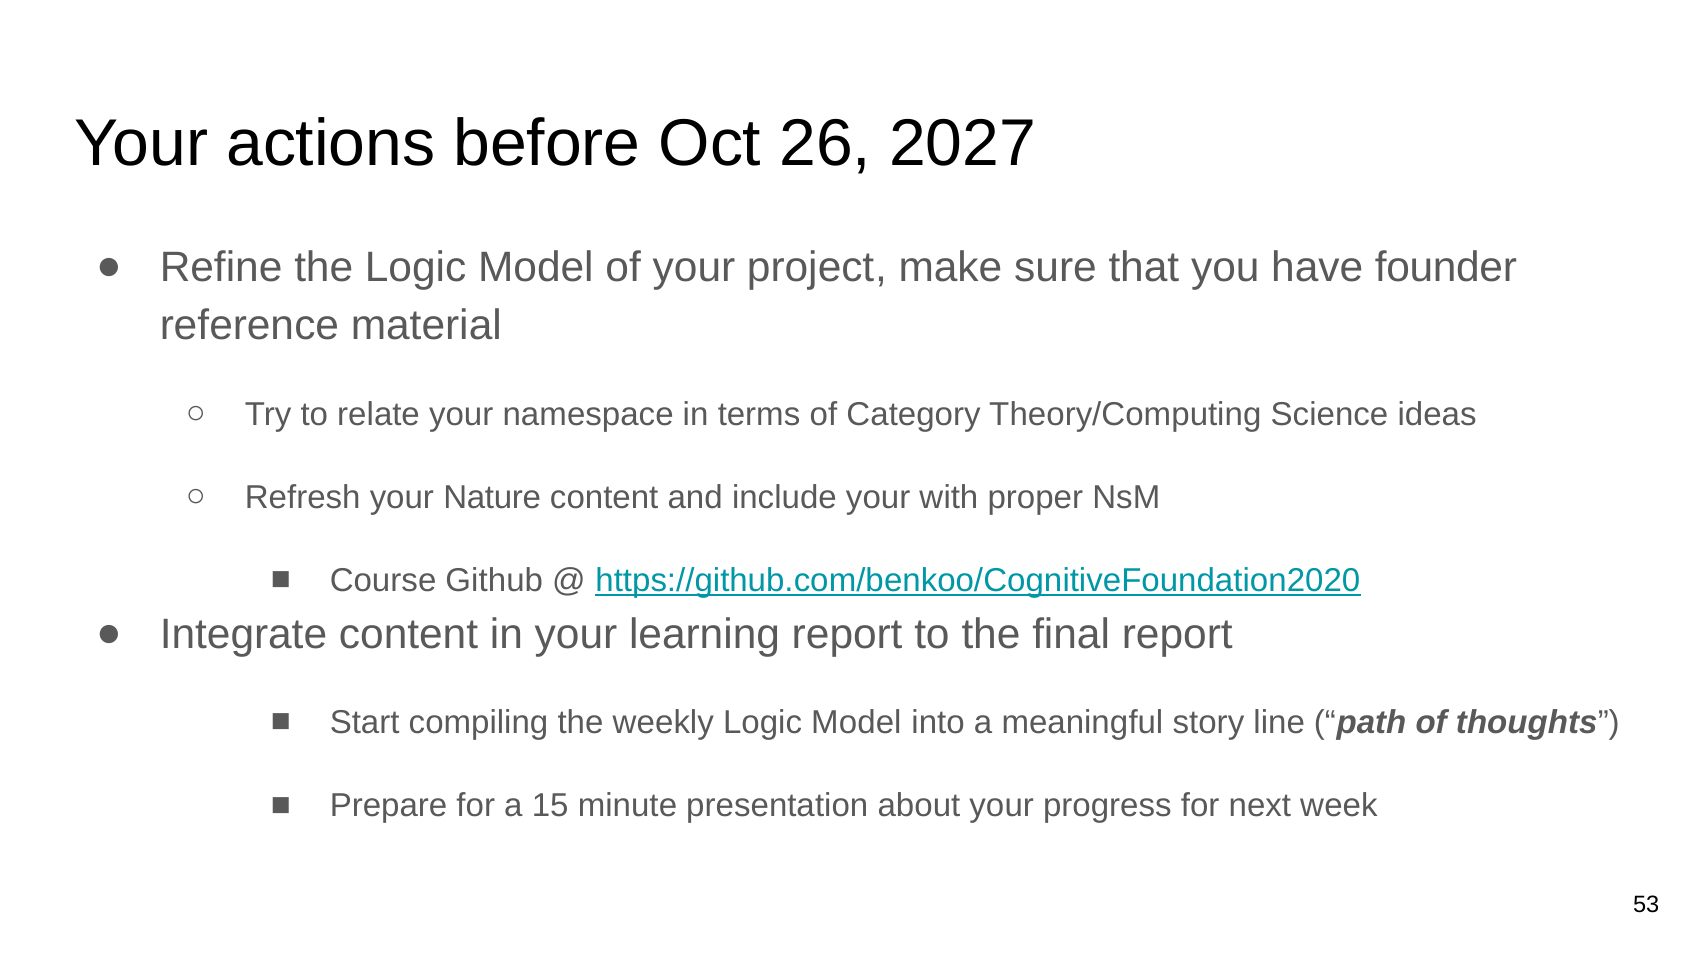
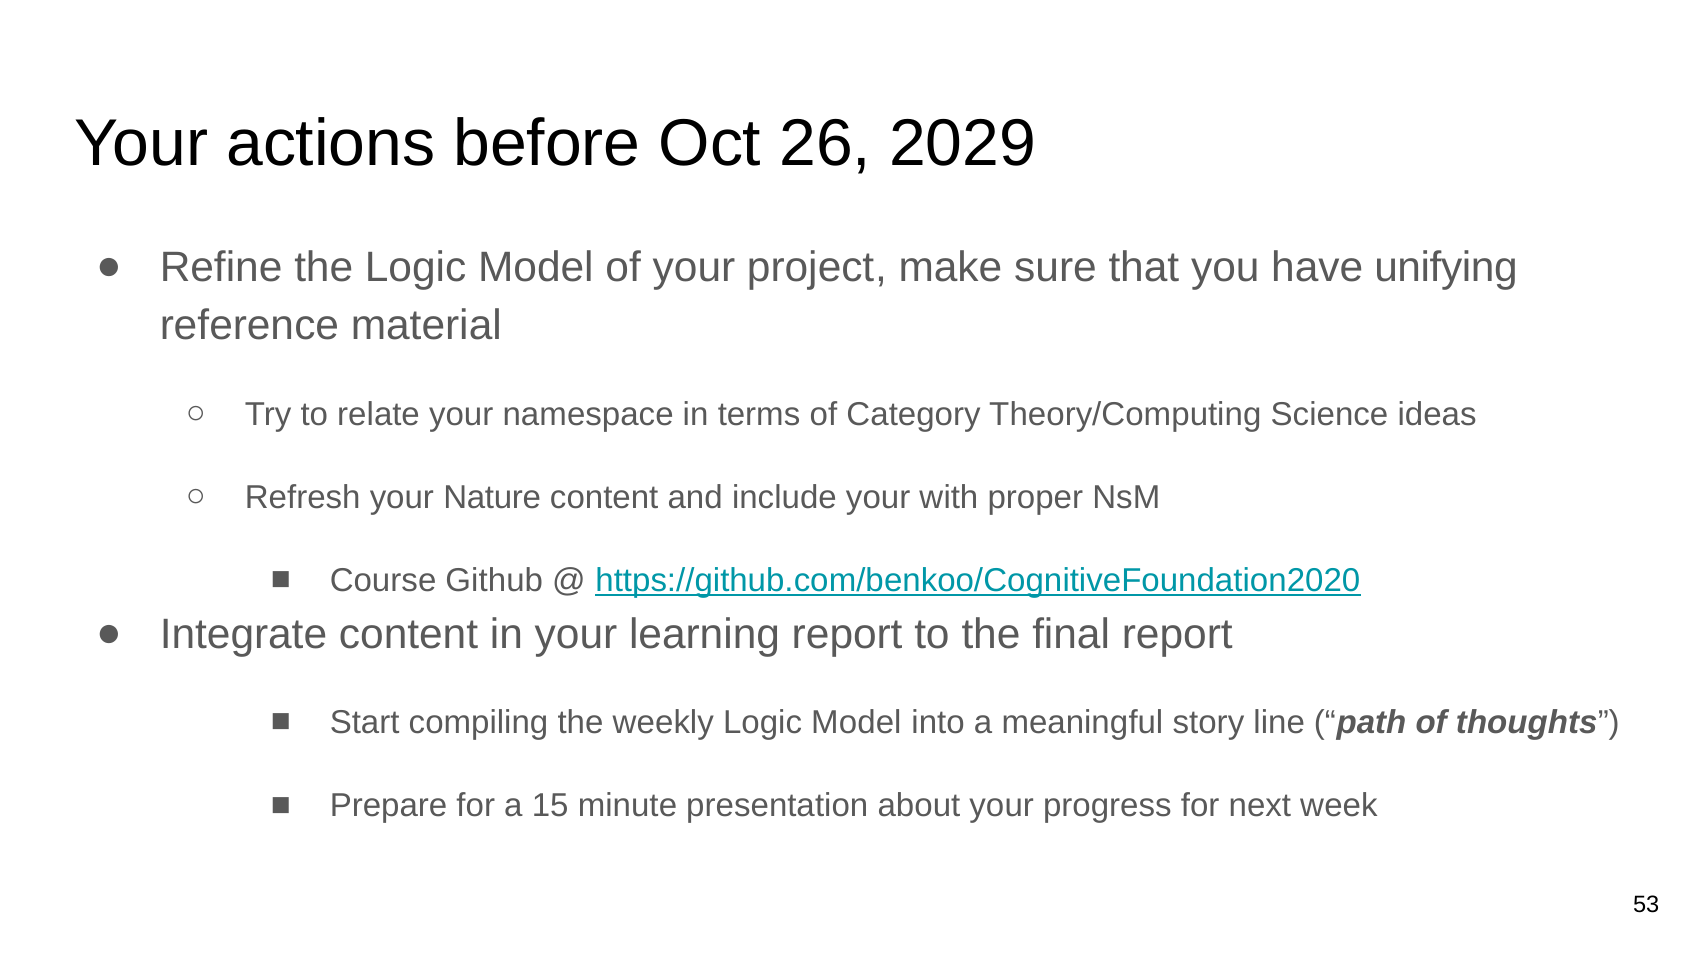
2027: 2027 -> 2029
founder: founder -> unifying
